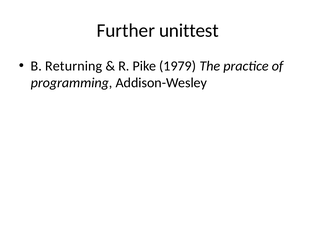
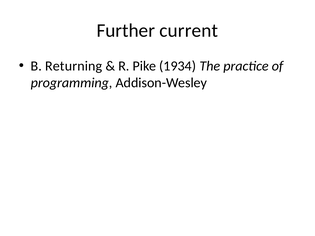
unittest: unittest -> current
1979: 1979 -> 1934
